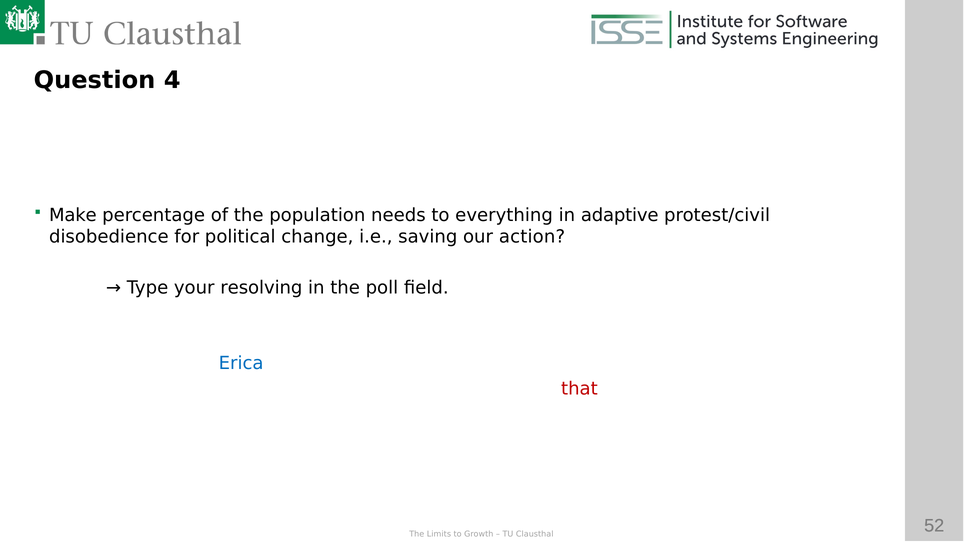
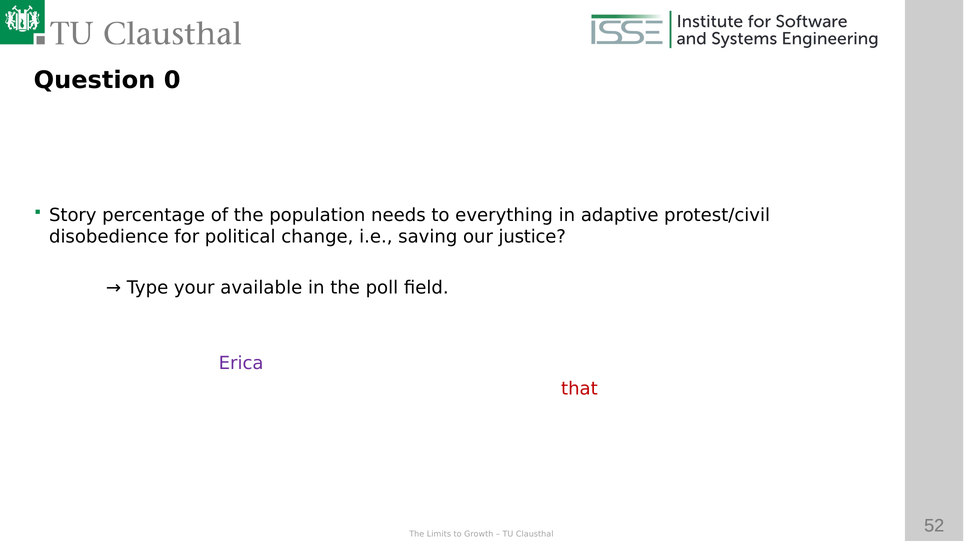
4: 4 -> 0
Make: Make -> Story
action: action -> justice
resolving: resolving -> available
Erica colour: blue -> purple
